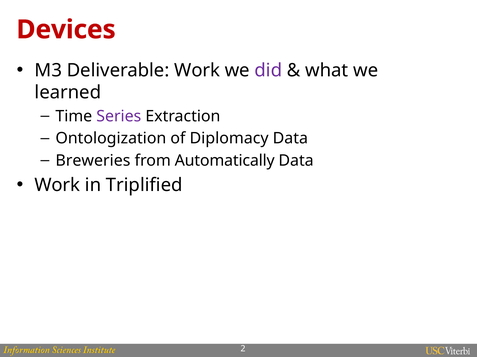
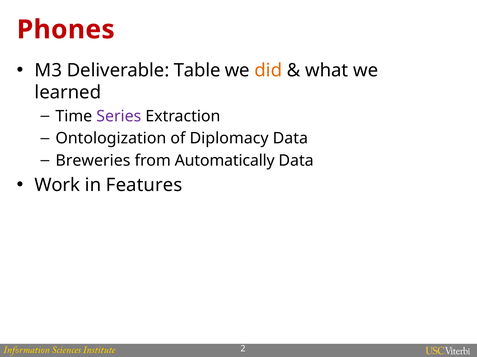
Devices: Devices -> Phones
Deliverable Work: Work -> Table
did colour: purple -> orange
Triplified: Triplified -> Features
